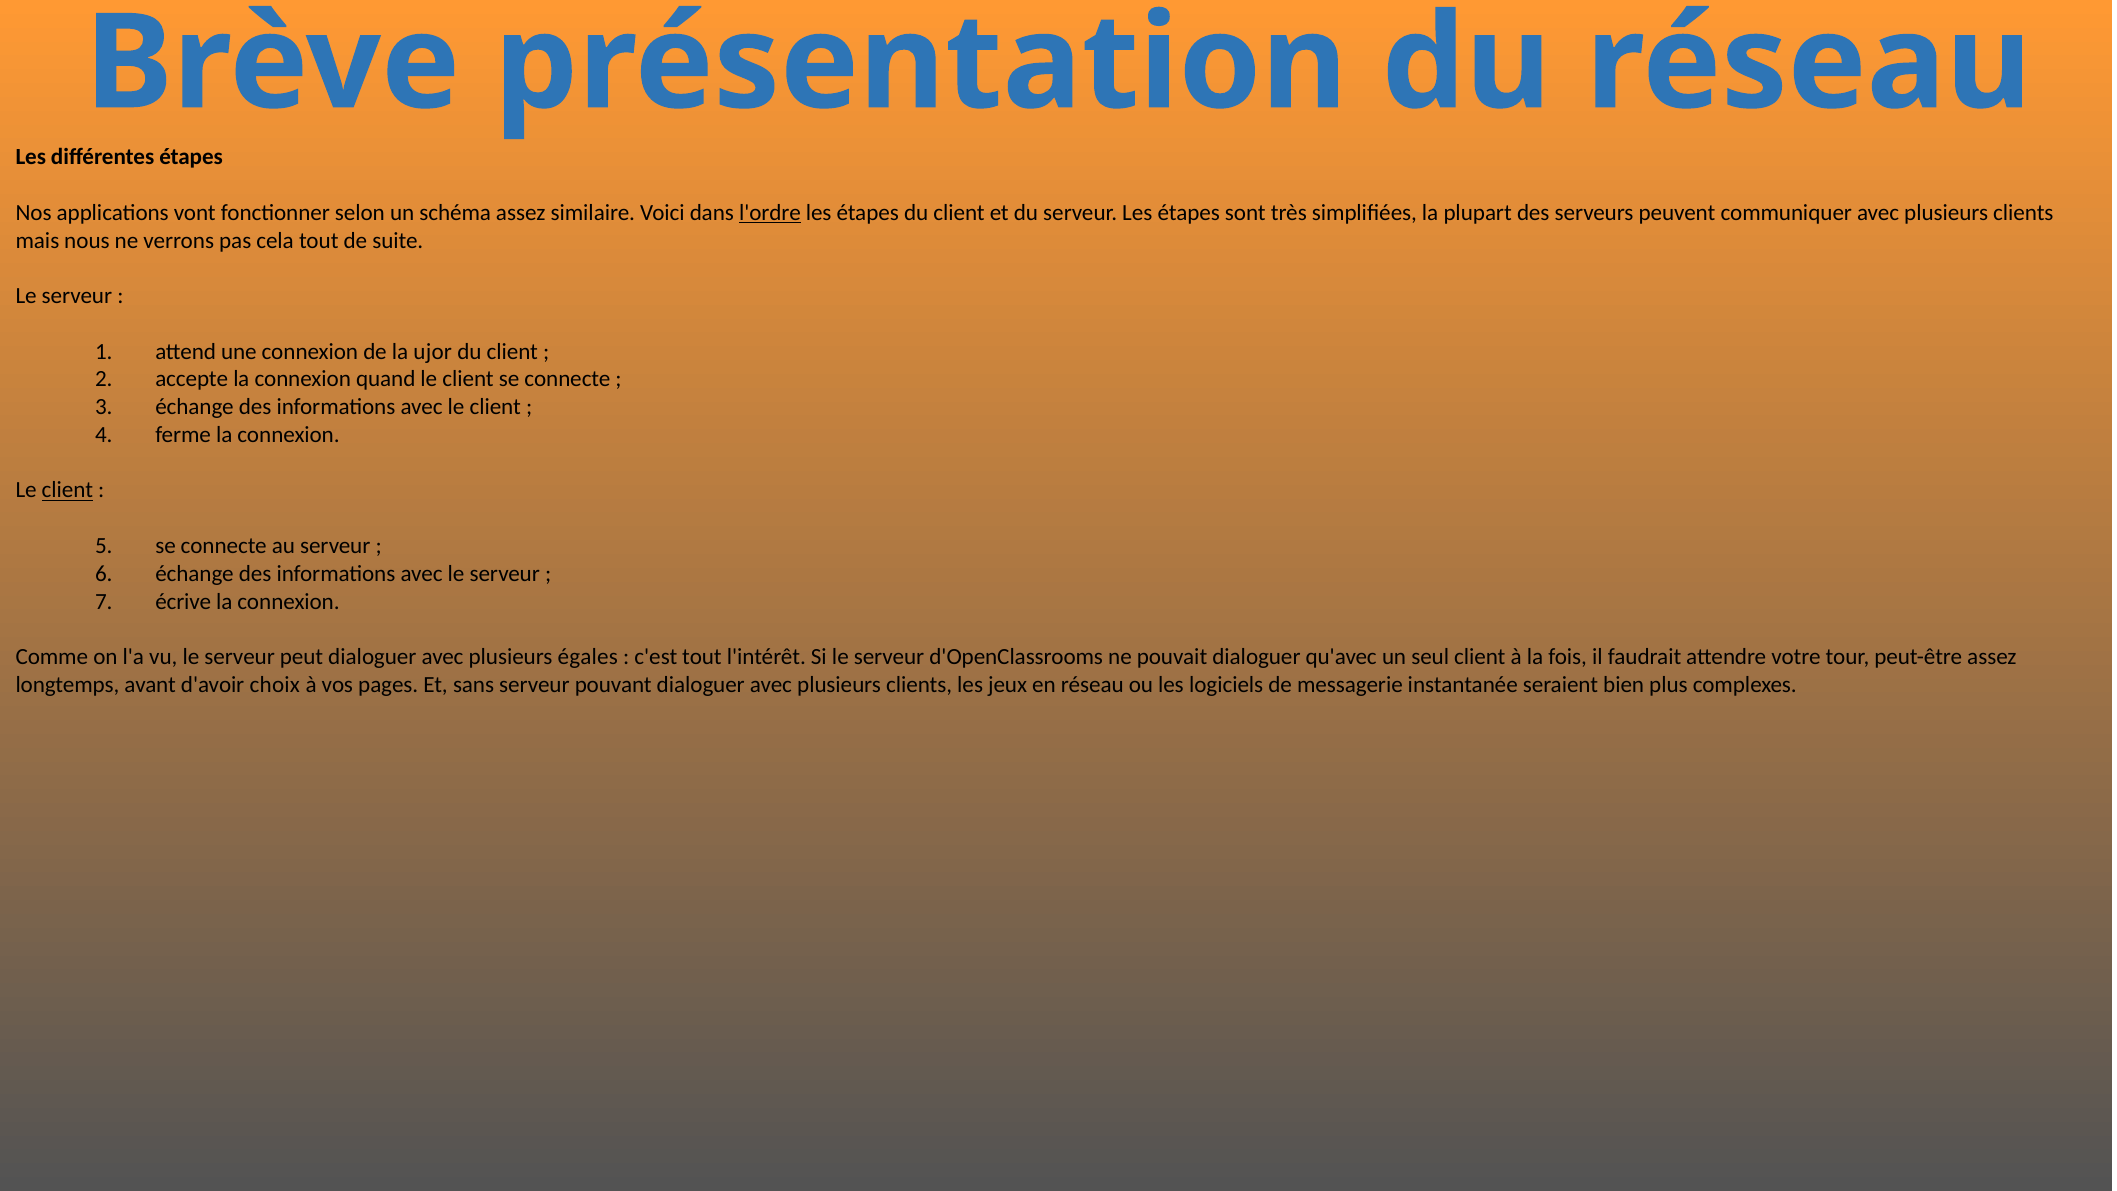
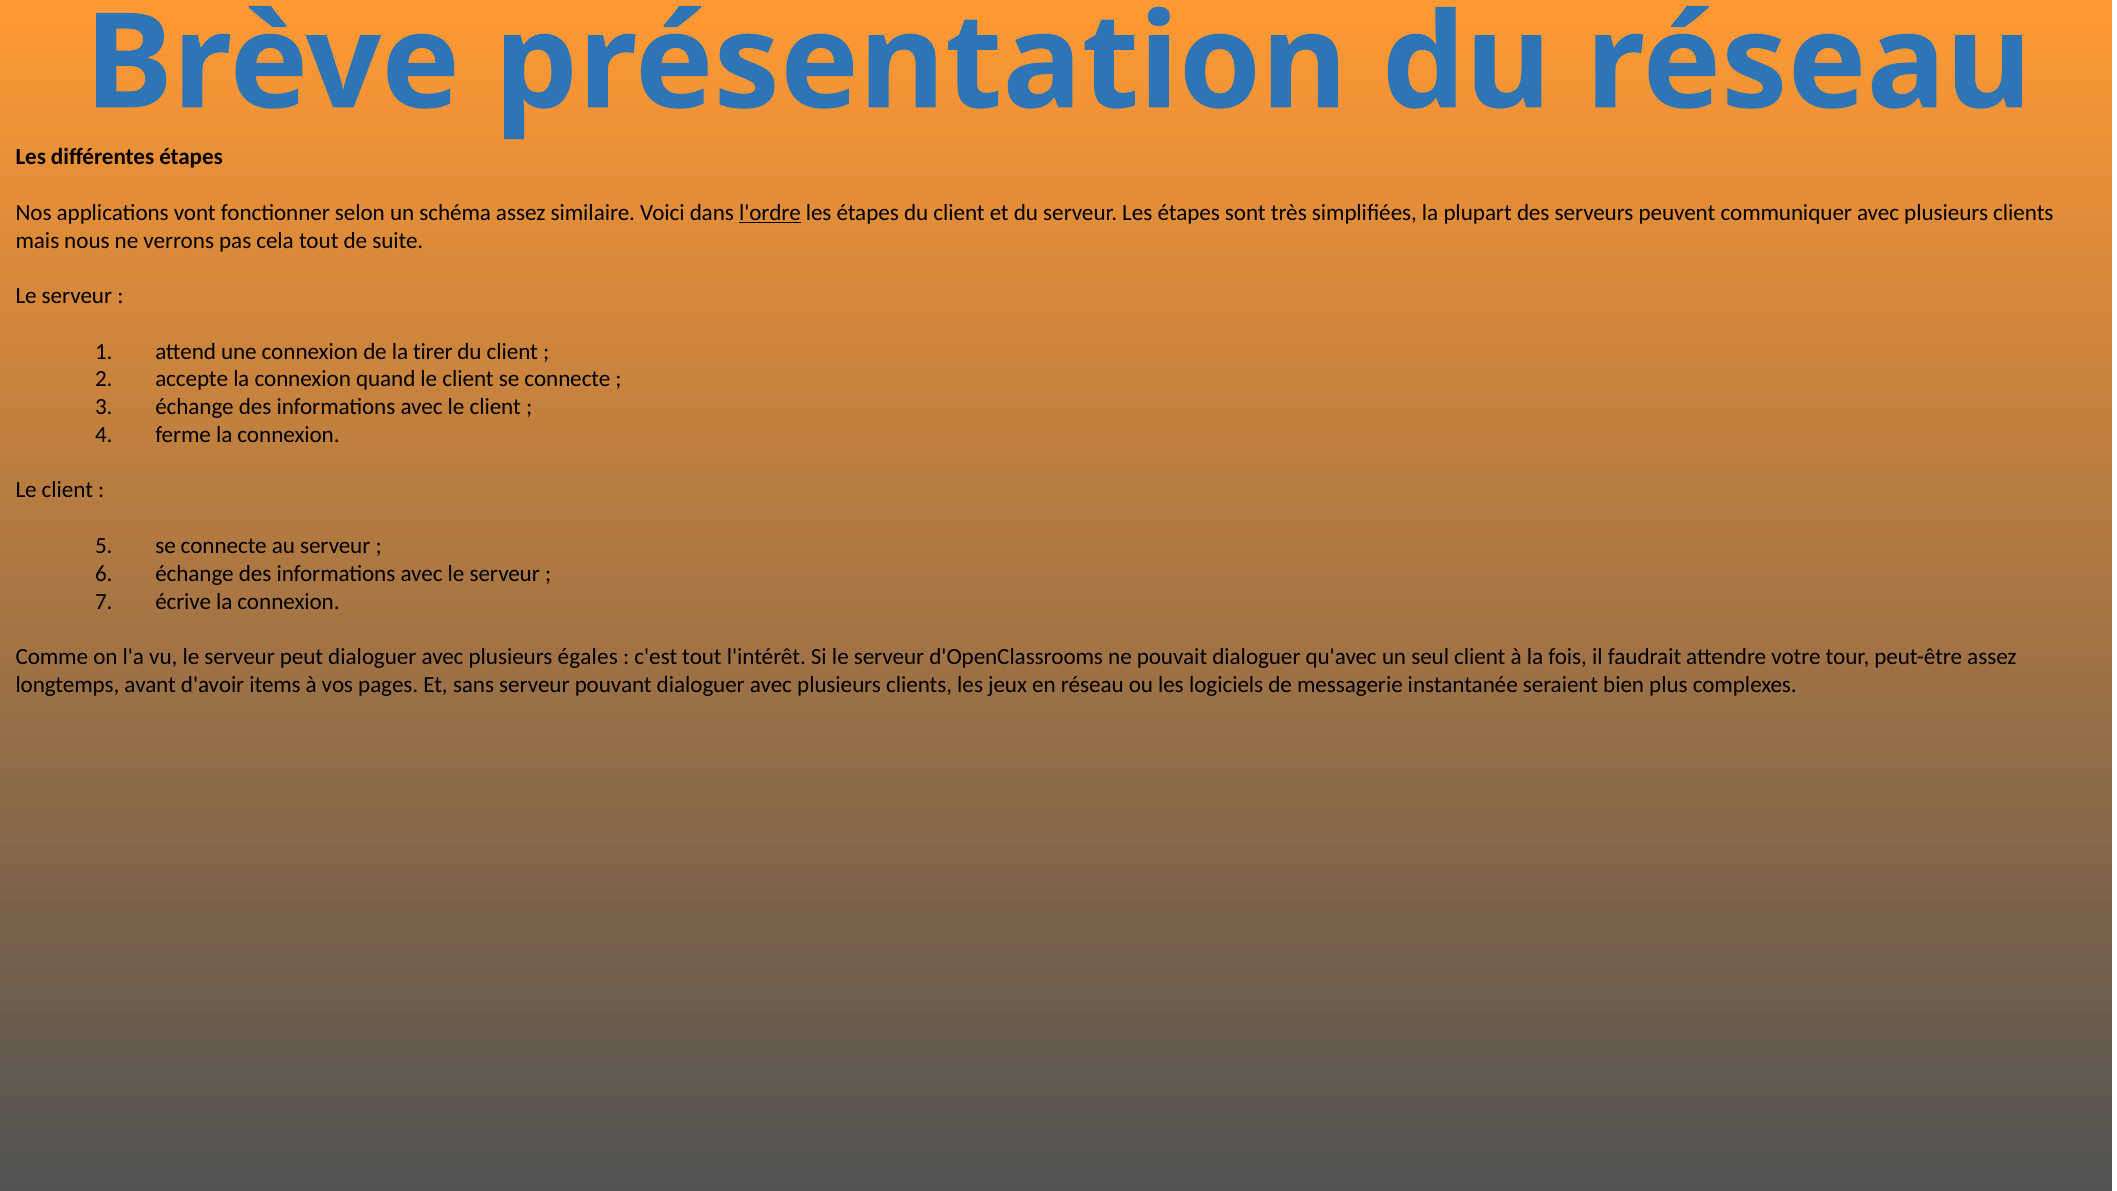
ujor: ujor -> tirer
client at (67, 490) underline: present -> none
choix: choix -> items
